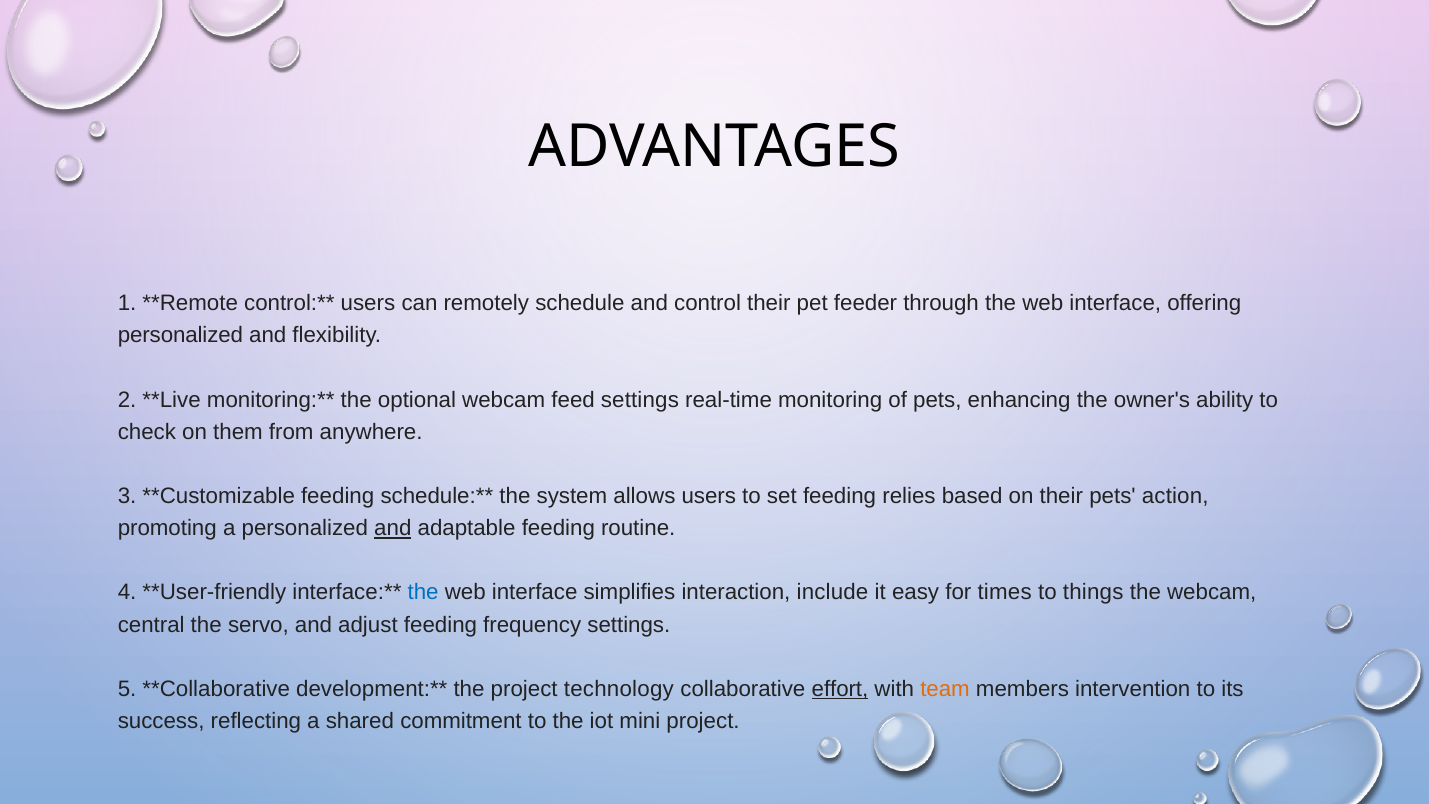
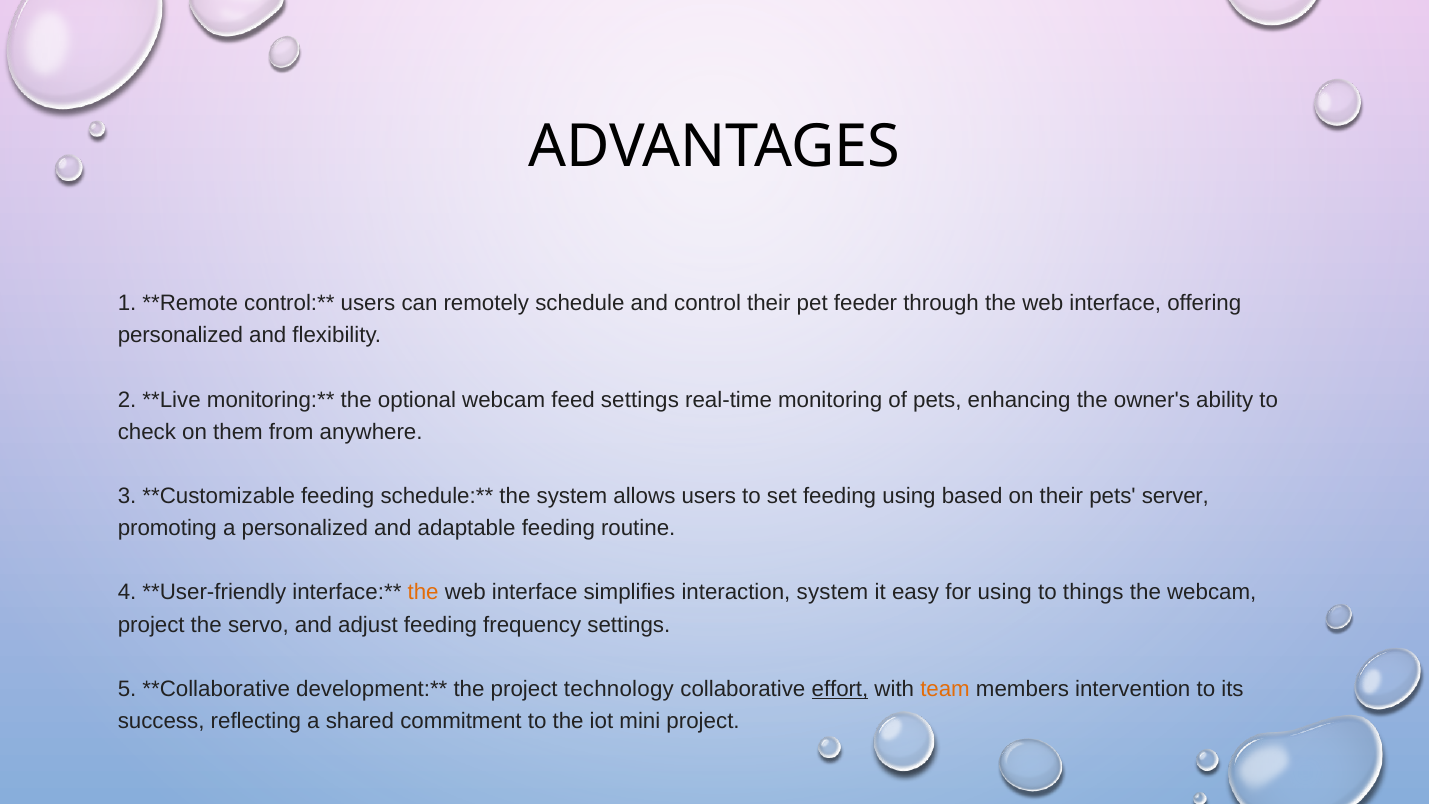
feeding relies: relies -> using
action: action -> server
and at (393, 528) underline: present -> none
the at (423, 592) colour: blue -> orange
interaction include: include -> system
for times: times -> using
central at (151, 625): central -> project
